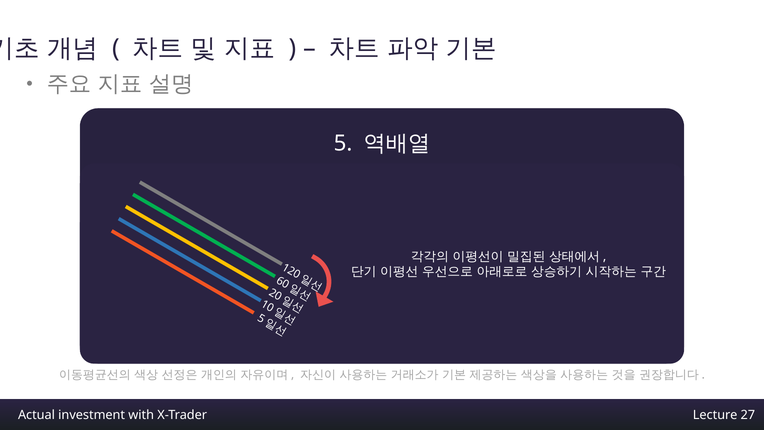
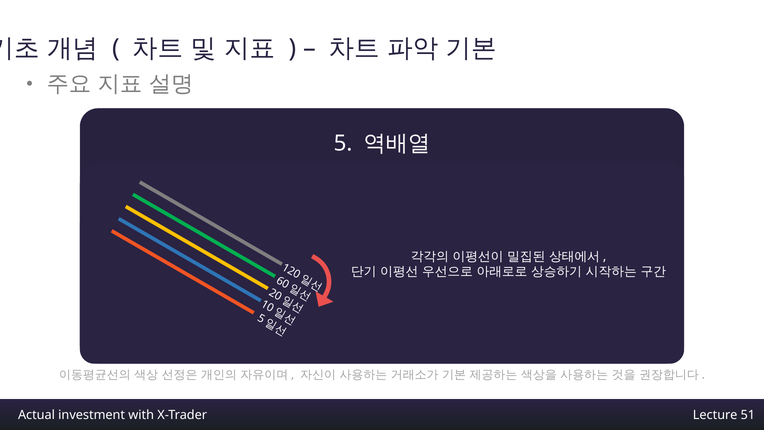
27: 27 -> 51
